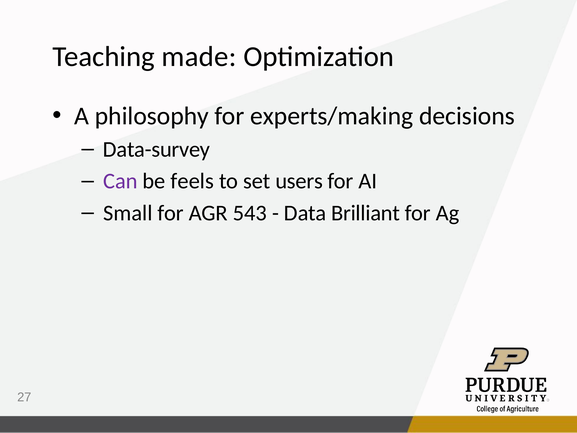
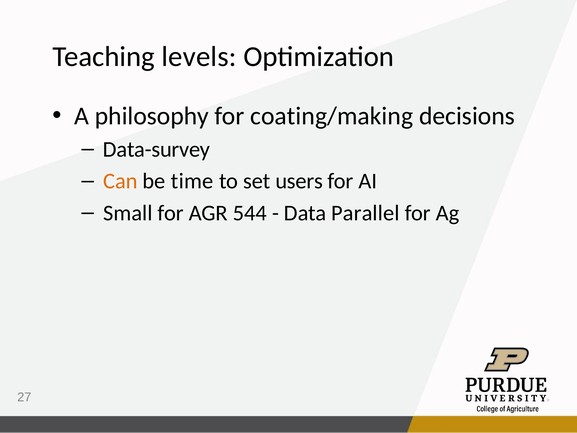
made: made -> levels
experts/making: experts/making -> coating/making
Can colour: purple -> orange
feels: feels -> time
543: 543 -> 544
Brilliant: Brilliant -> Parallel
